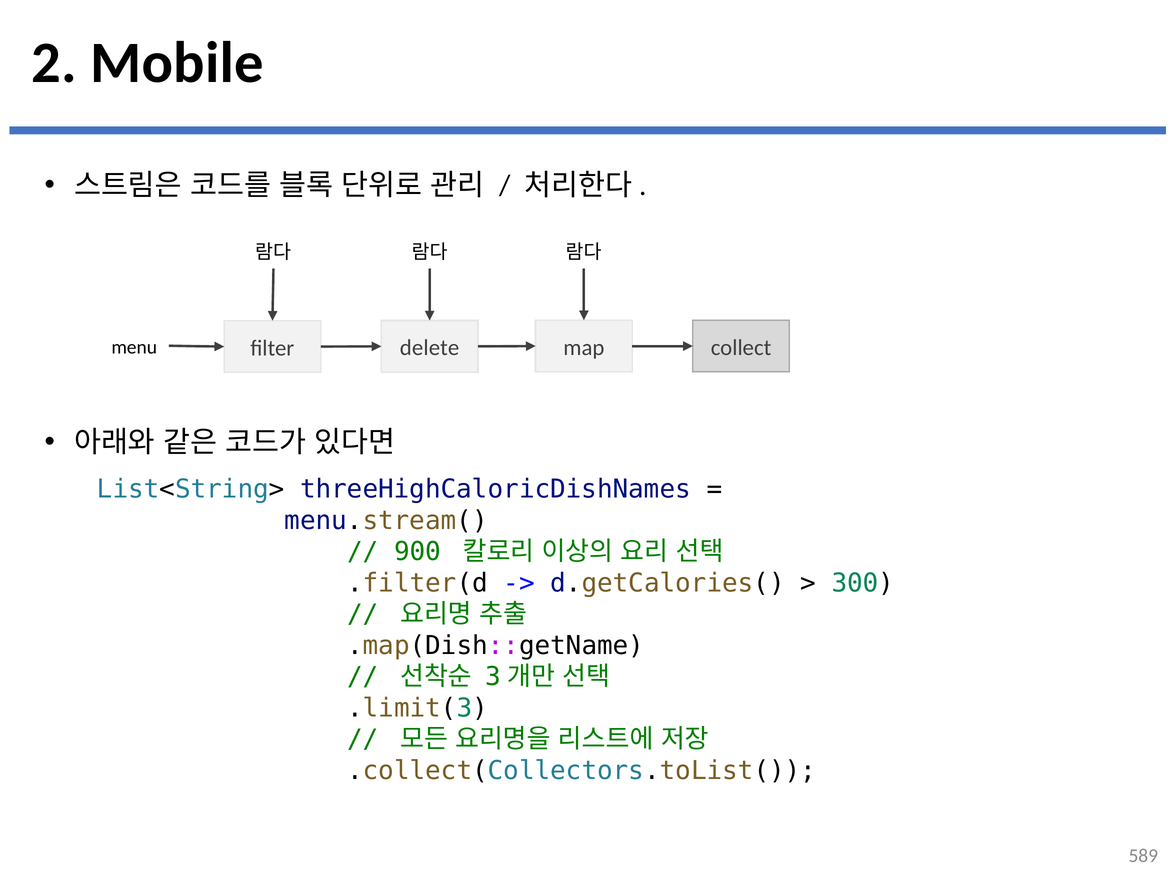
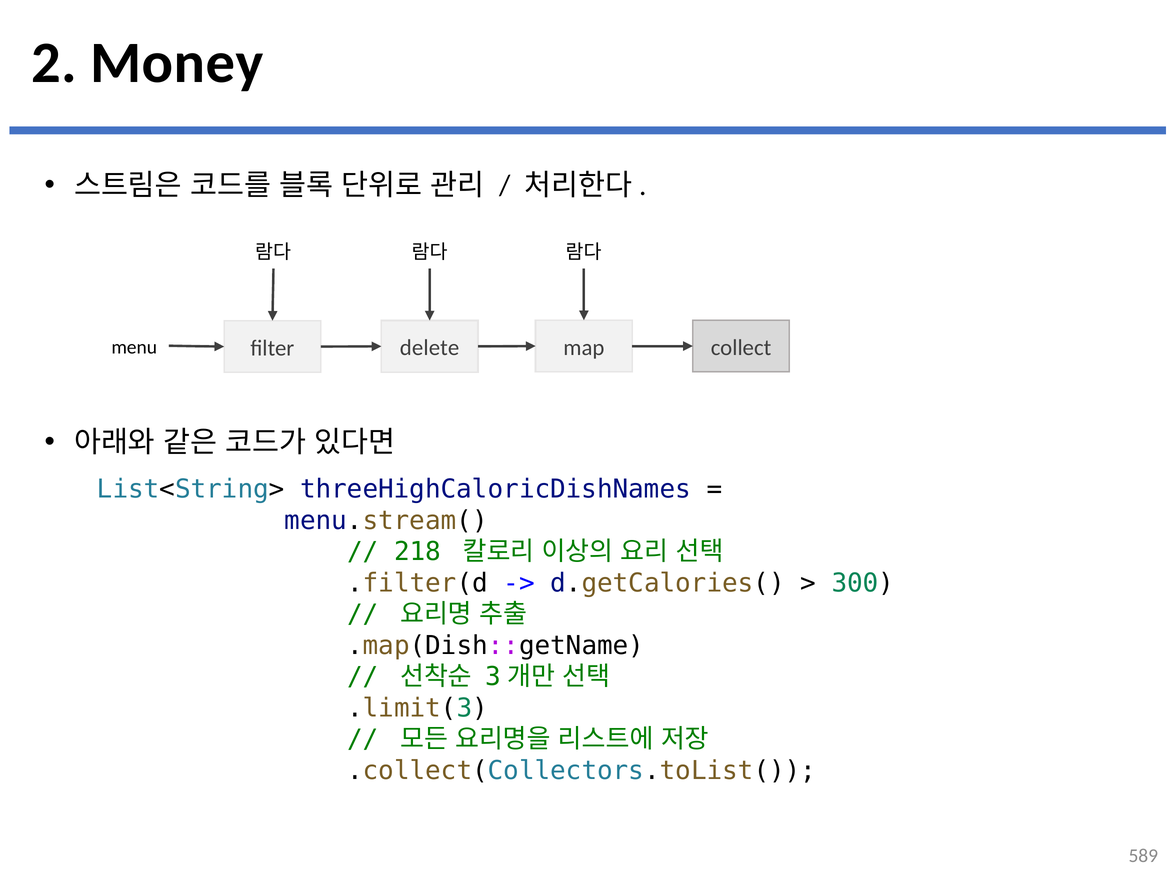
Mobile: Mobile -> Money
900: 900 -> 218
